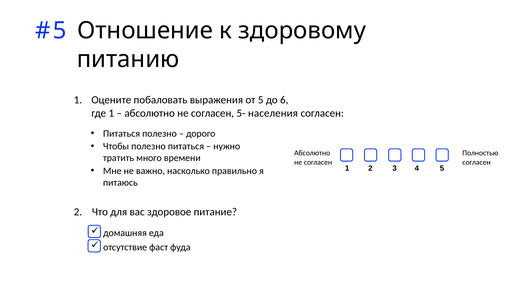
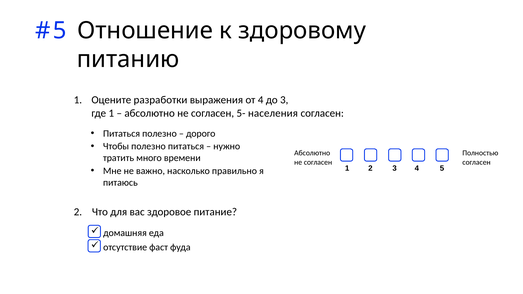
побаловать: побаловать -> разработки
от 5: 5 -> 4
до 6: 6 -> 3
